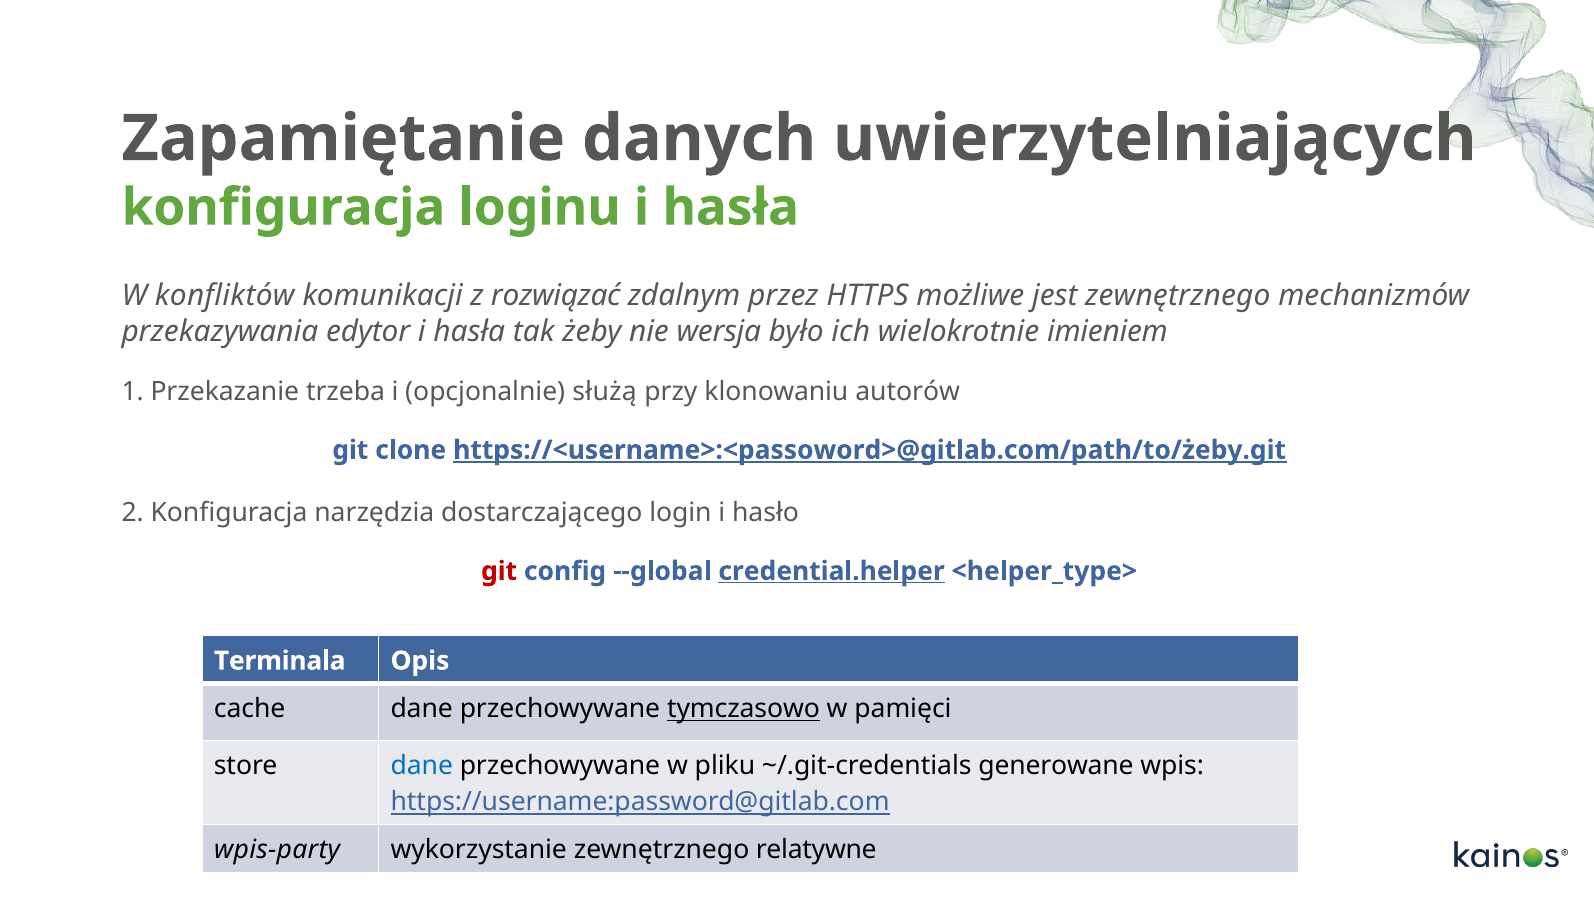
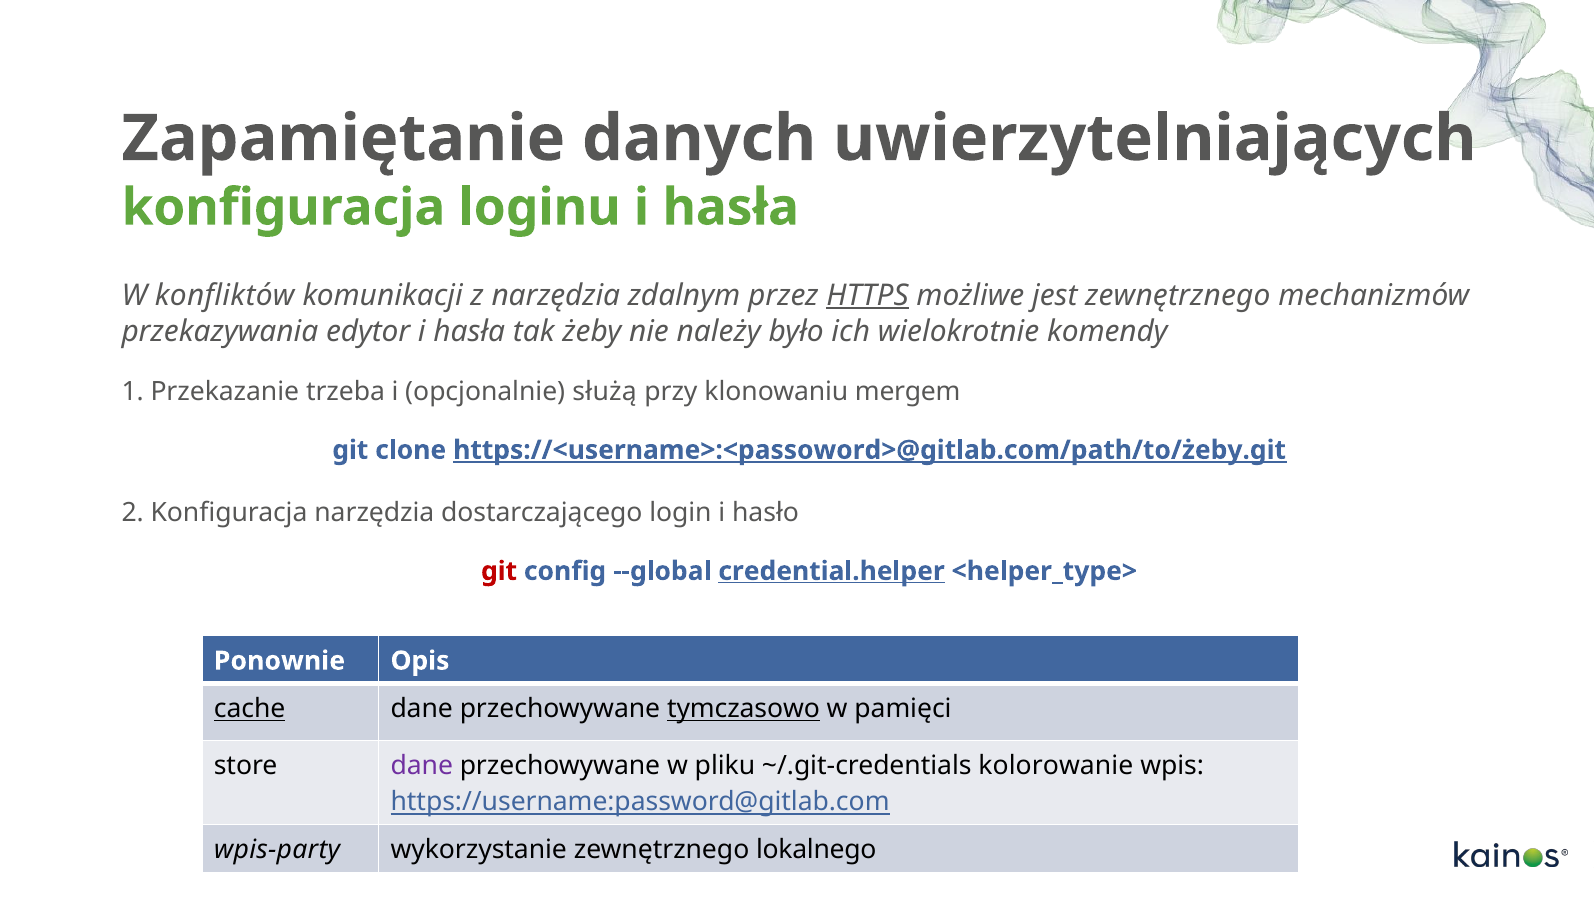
z rozwiązać: rozwiązać -> narzędzia
HTTPS underline: none -> present
wersja: wersja -> należy
imieniem: imieniem -> komendy
autorów: autorów -> mergem
Terminala: Terminala -> Ponownie
cache underline: none -> present
dane at (422, 765) colour: blue -> purple
generowane: generowane -> kolorowanie
relatywne: relatywne -> lokalnego
